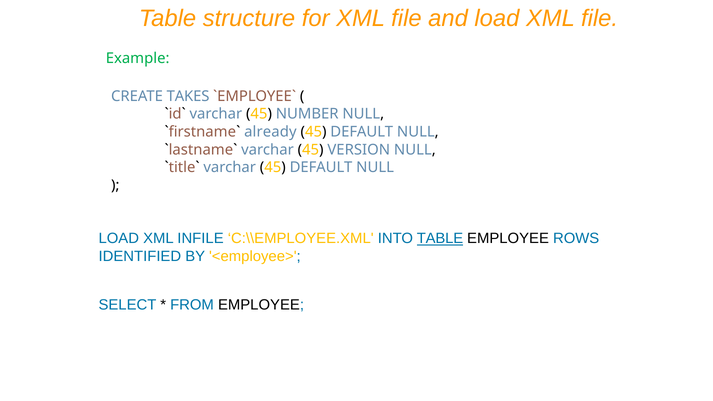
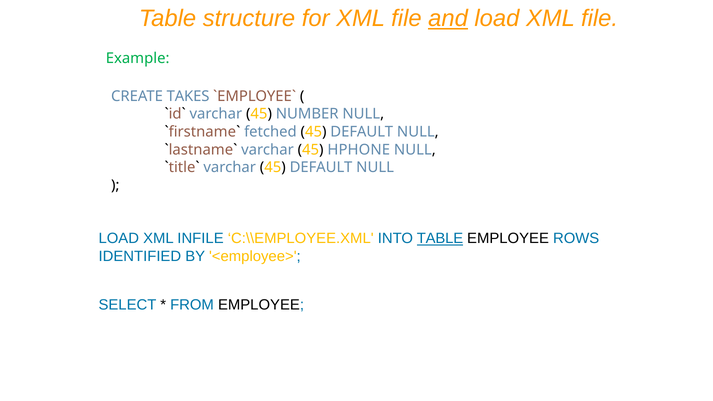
and underline: none -> present
already: already -> fetched
VERSION: VERSION -> HPHONE
